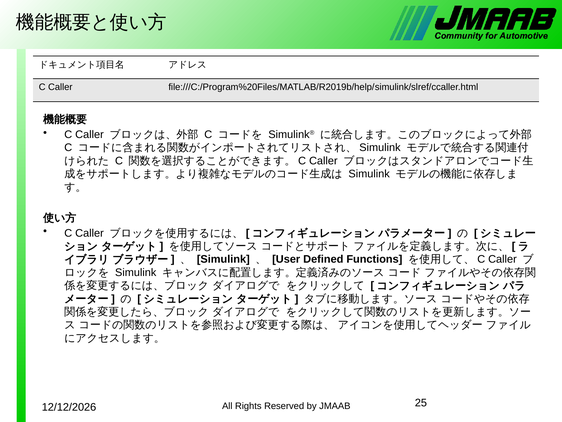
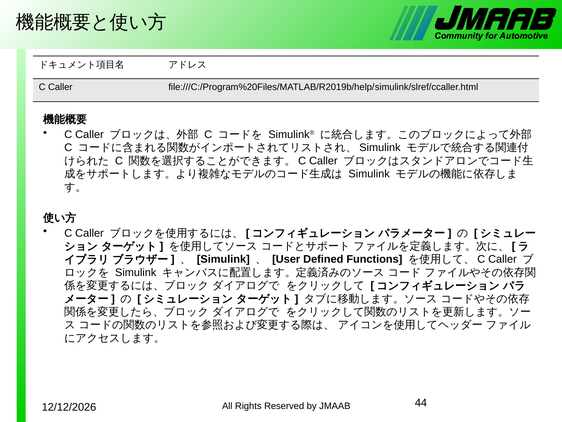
25: 25 -> 44
